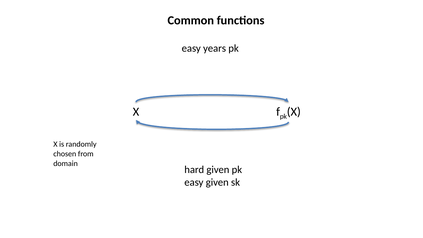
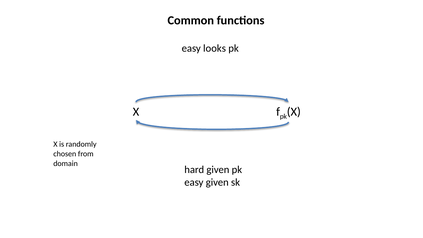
years: years -> looks
